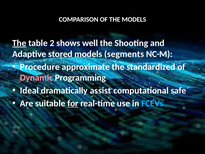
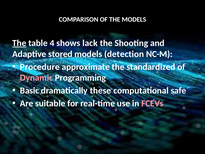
2: 2 -> 4
well: well -> lack
segments: segments -> detection
Ideal: Ideal -> Basic
assist: assist -> these
for underline: present -> none
FCEVs colour: light blue -> pink
